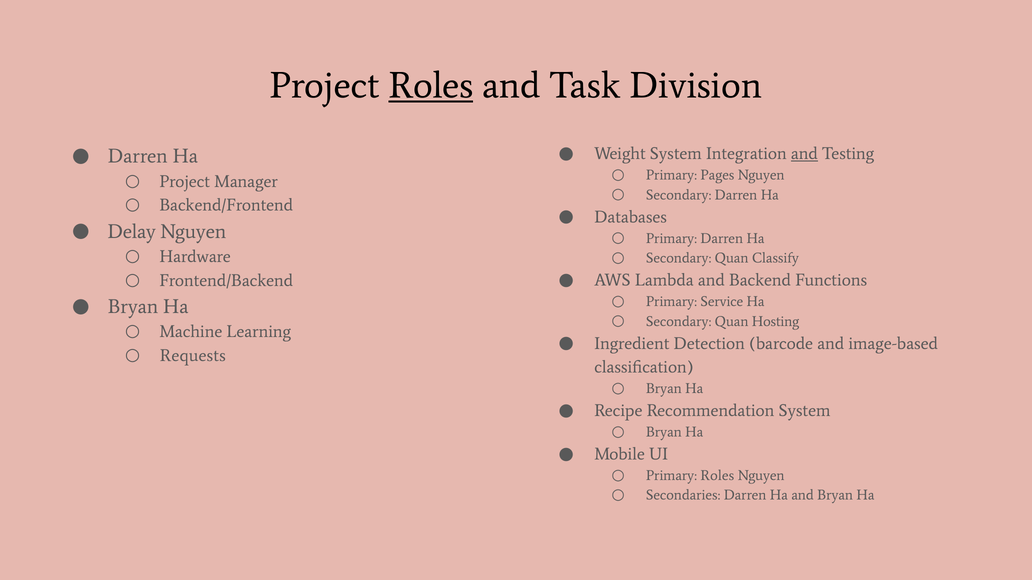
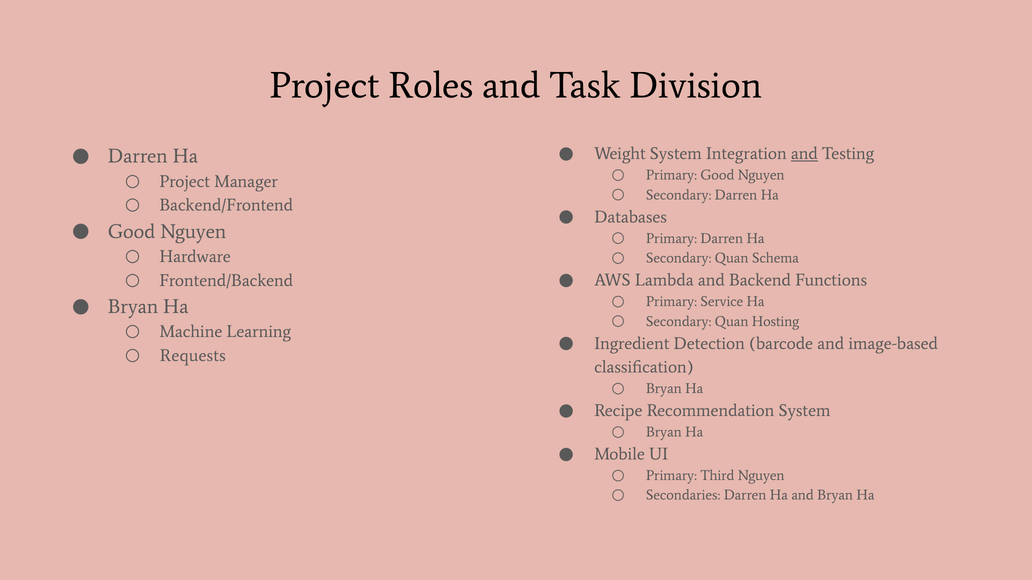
Roles at (431, 86) underline: present -> none
Primary Pages: Pages -> Good
Delay at (132, 232): Delay -> Good
Classify: Classify -> Schema
Primary Roles: Roles -> Third
